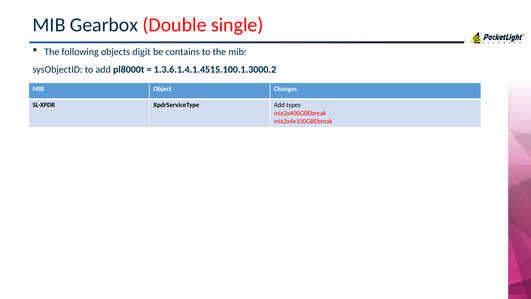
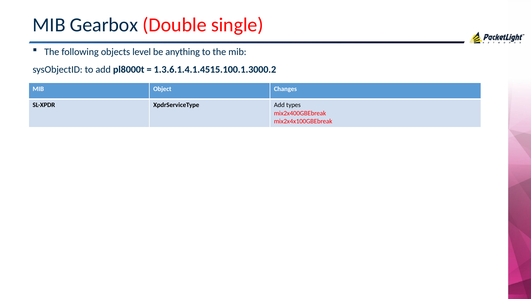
digit: digit -> level
contains: contains -> anything
